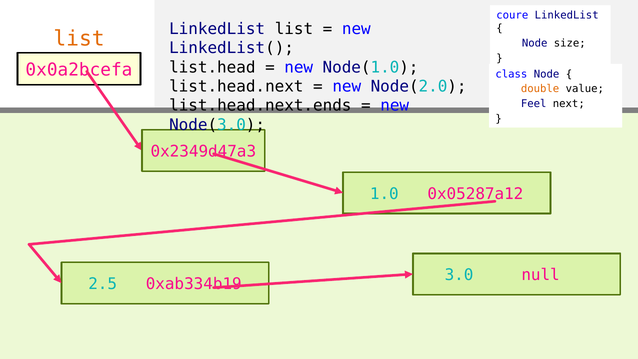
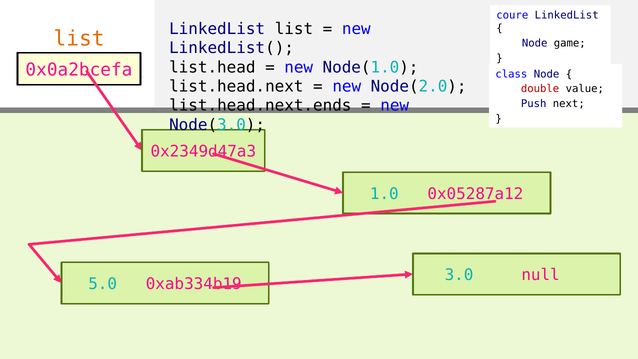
size: size -> game
double colour: orange -> red
Feel: Feel -> Push
2.5: 2.5 -> 5.0
